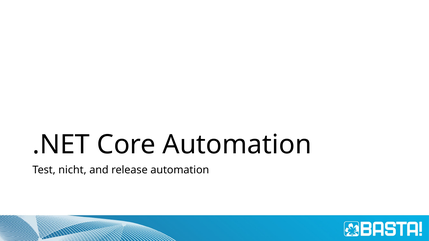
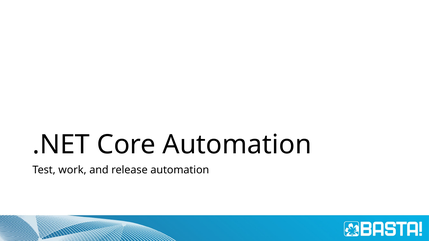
nicht: nicht -> work
